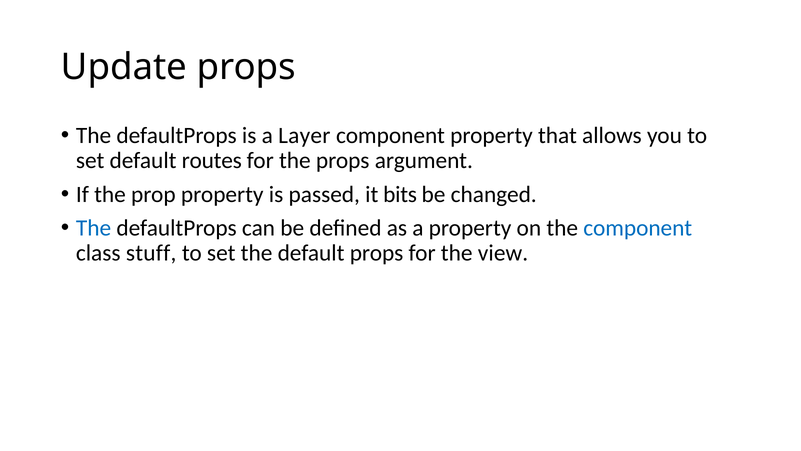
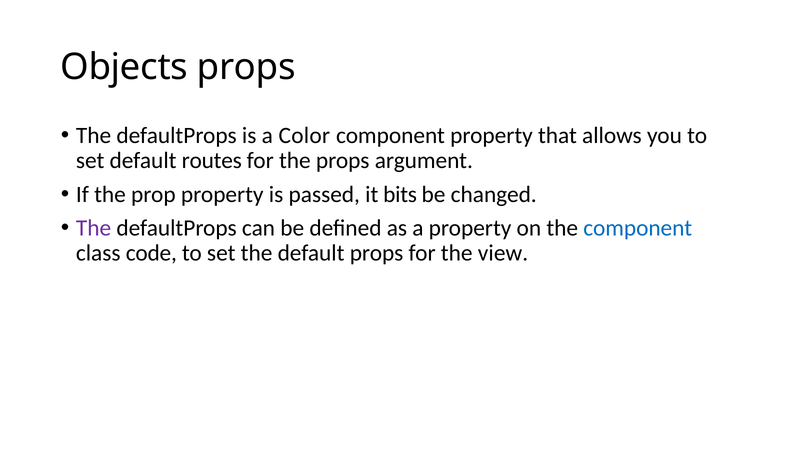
Update: Update -> Objects
Layer: Layer -> Color
The at (94, 228) colour: blue -> purple
stuff: stuff -> code
